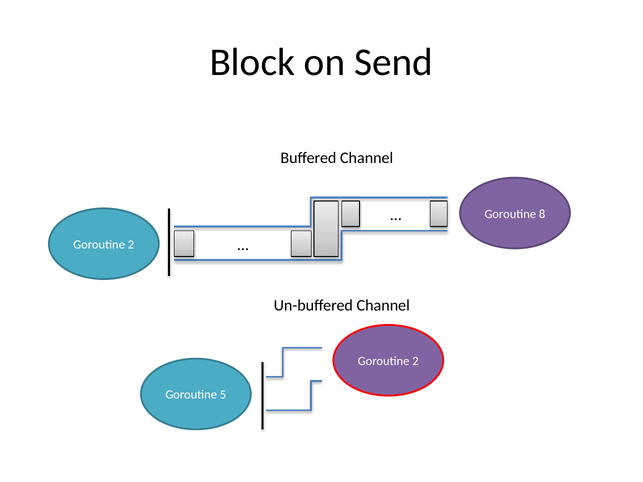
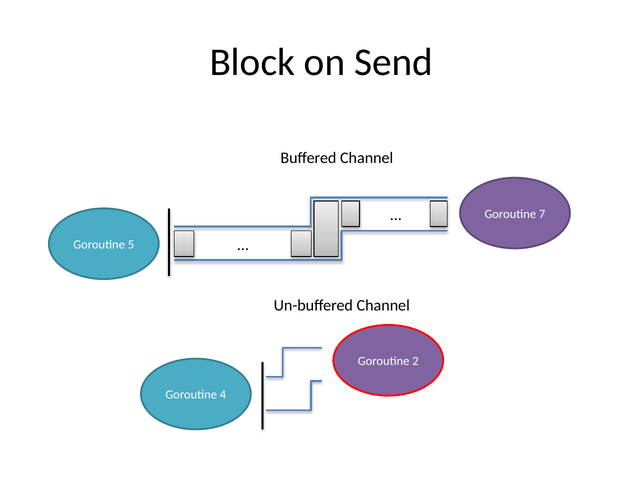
8: 8 -> 7
2 at (131, 245): 2 -> 5
5: 5 -> 4
